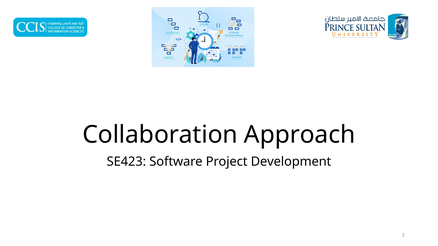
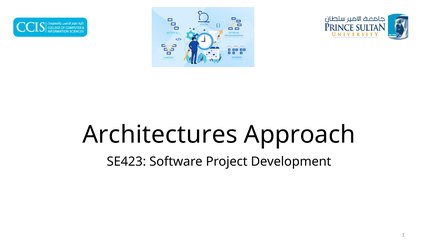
Collaboration: Collaboration -> Architectures
